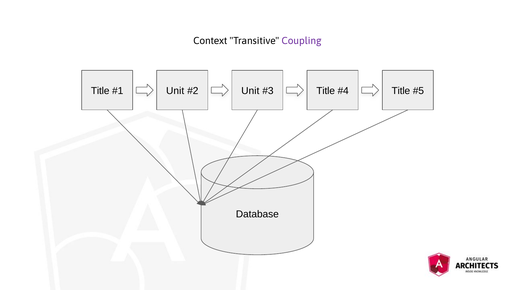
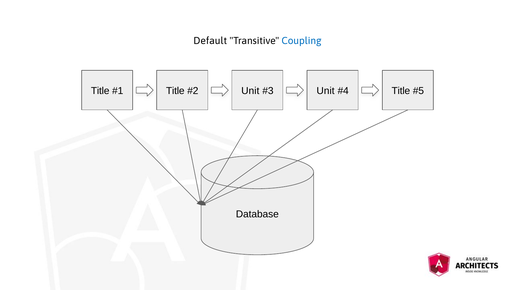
Context: Context -> Default
Coupling colour: purple -> blue
Unit at (175, 91): Unit -> Title
Title at (326, 91): Title -> Unit
